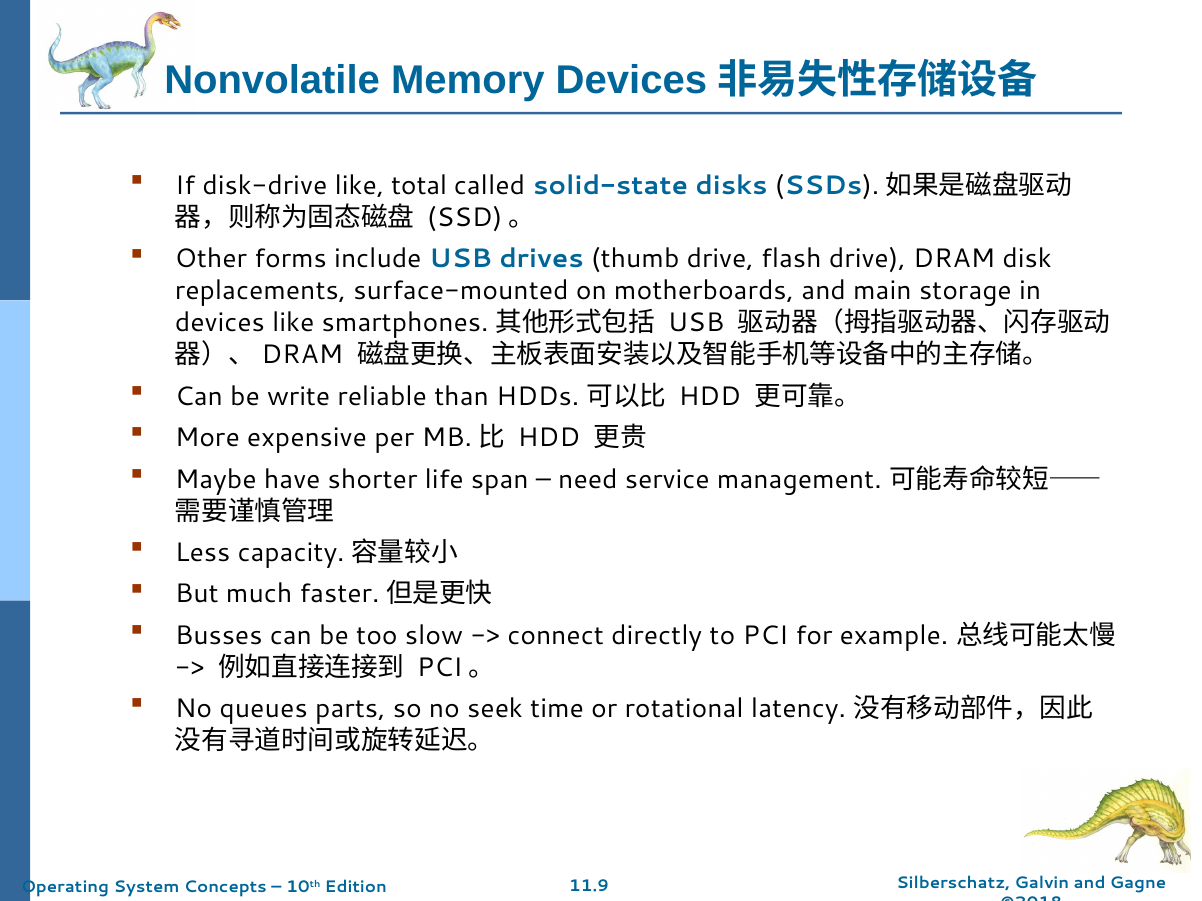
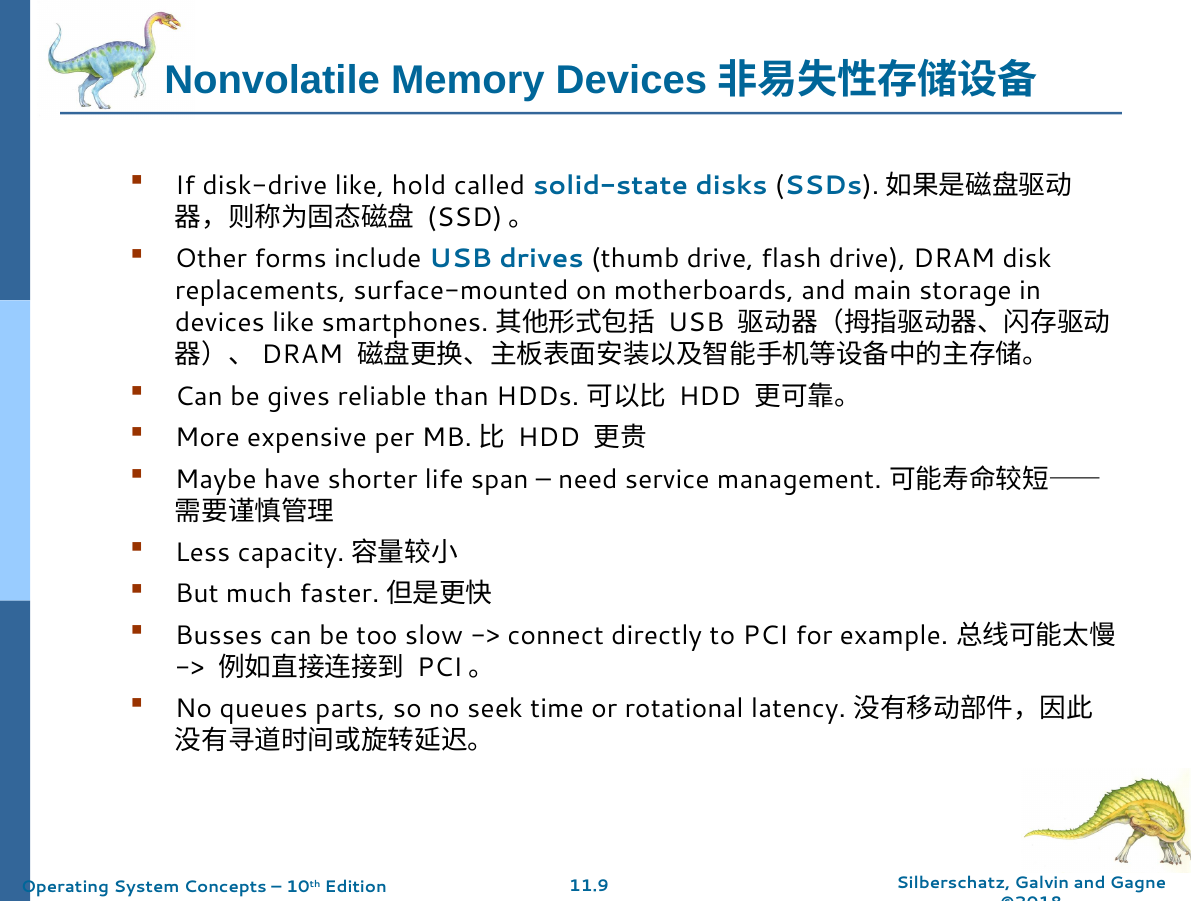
total: total -> hold
write: write -> gives
